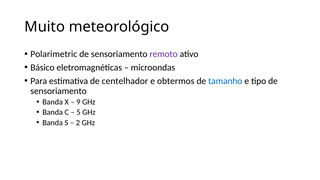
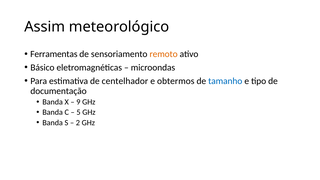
Muito: Muito -> Assim
Polarimetric: Polarimetric -> Ferramentas
remoto colour: purple -> orange
sensoriamento at (59, 91): sensoriamento -> documentação
